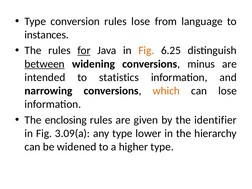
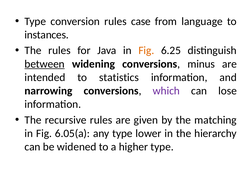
rules lose: lose -> case
for underline: present -> none
which colour: orange -> purple
enclosing: enclosing -> recursive
identifier: identifier -> matching
3.09(a: 3.09(a -> 6.05(a
